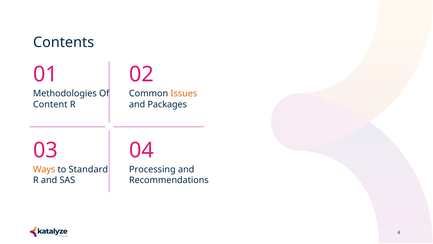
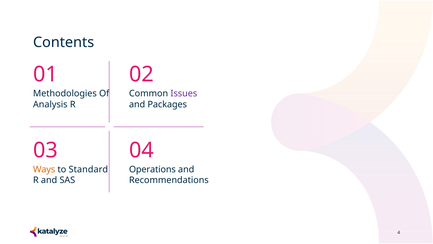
Issues colour: orange -> purple
Content: Content -> Analysis
Processing: Processing -> Operations
